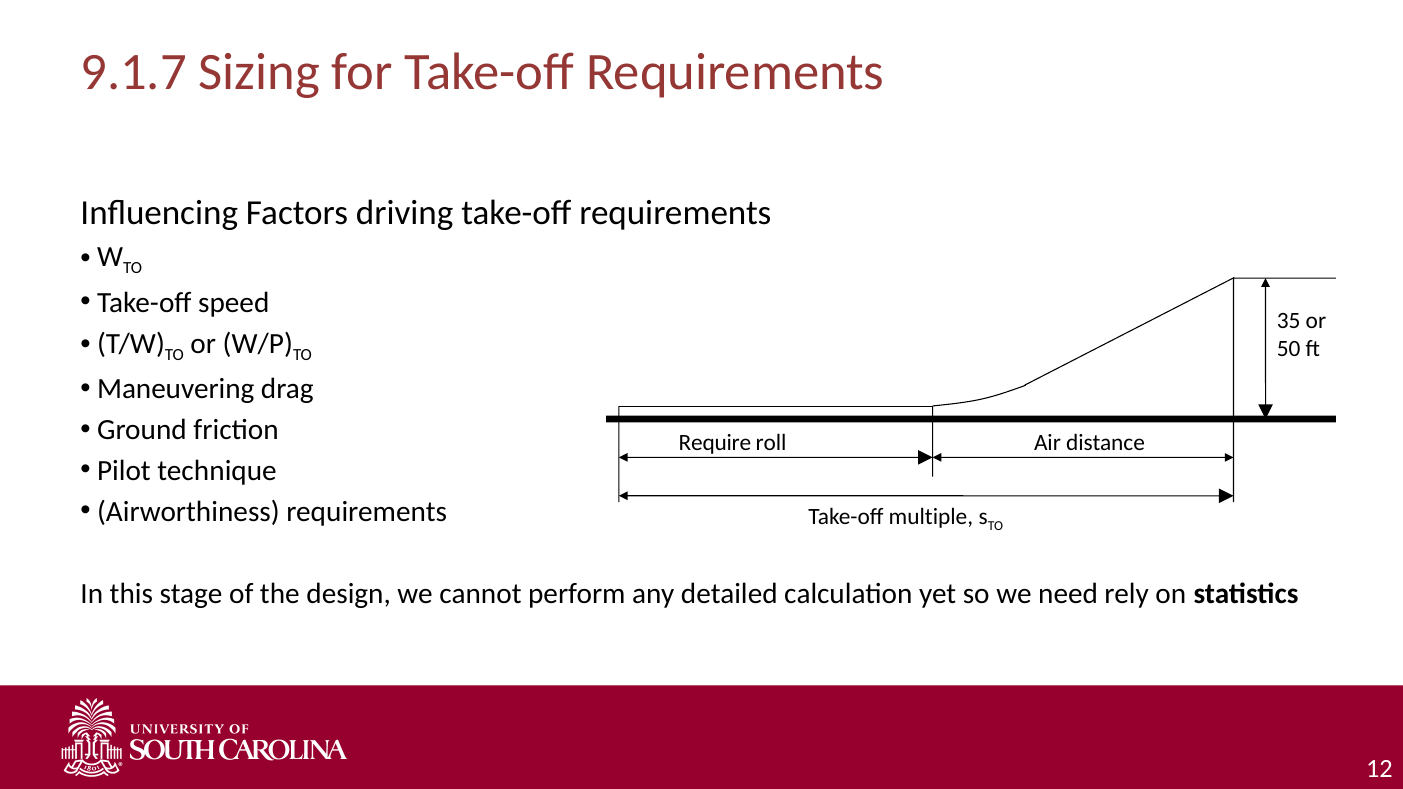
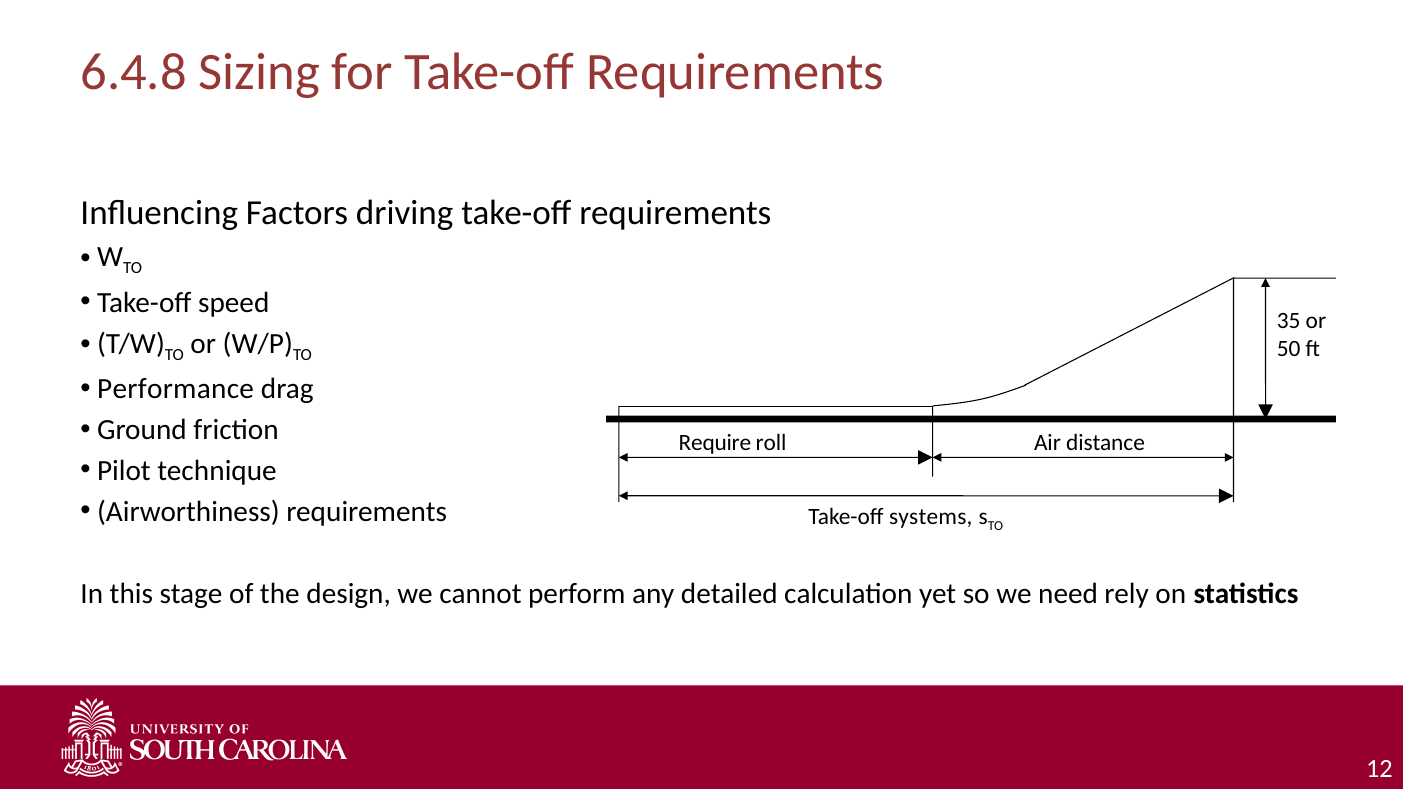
9.1.7: 9.1.7 -> 6.4.8
Maneuvering: Maneuvering -> Performance
multiple: multiple -> systems
